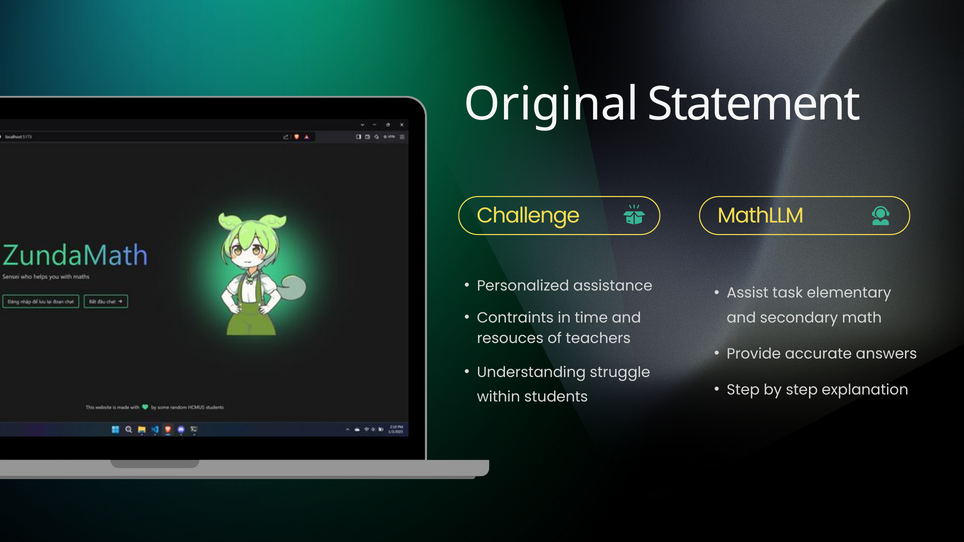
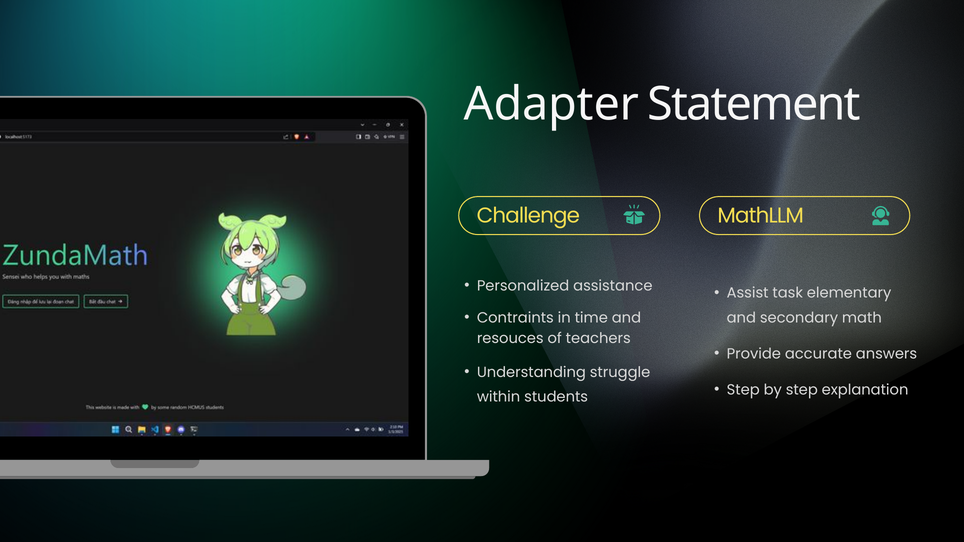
Original: Original -> Adapter
